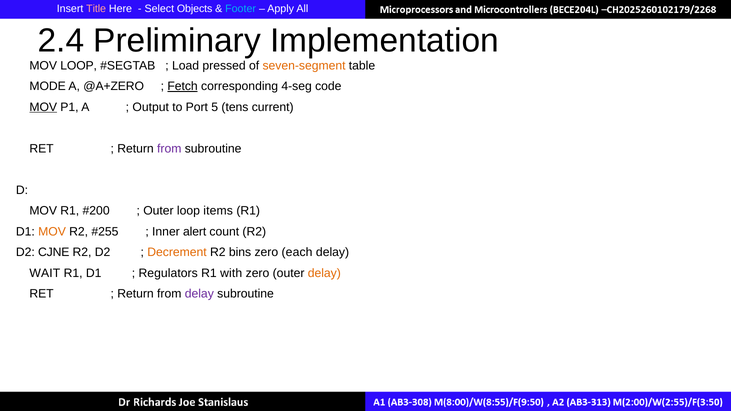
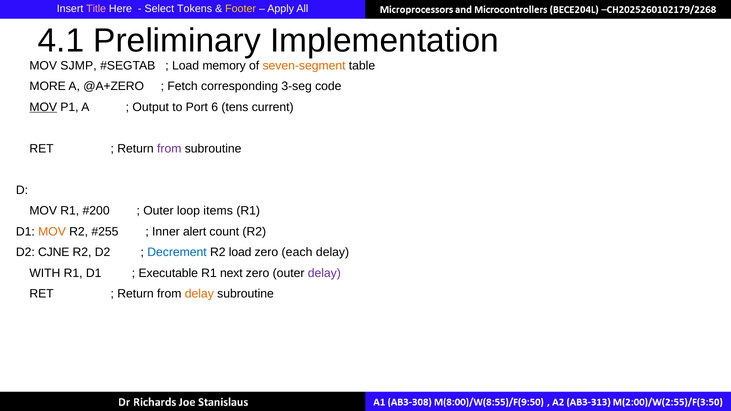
Objects: Objects -> Tokens
Footer colour: light blue -> yellow
2.4: 2.4 -> 4.1
MOV LOOP: LOOP -> SJMP
pressed: pressed -> memory
MODE: MODE -> MORE
Fetch underline: present -> none
4-seg: 4-seg -> 3-seg
5: 5 -> 6
Decrement colour: orange -> blue
R2 bins: bins -> load
WAIT: WAIT -> WITH
Regulators: Regulators -> Executable
with: with -> next
delay at (324, 273) colour: orange -> purple
delay at (199, 294) colour: purple -> orange
